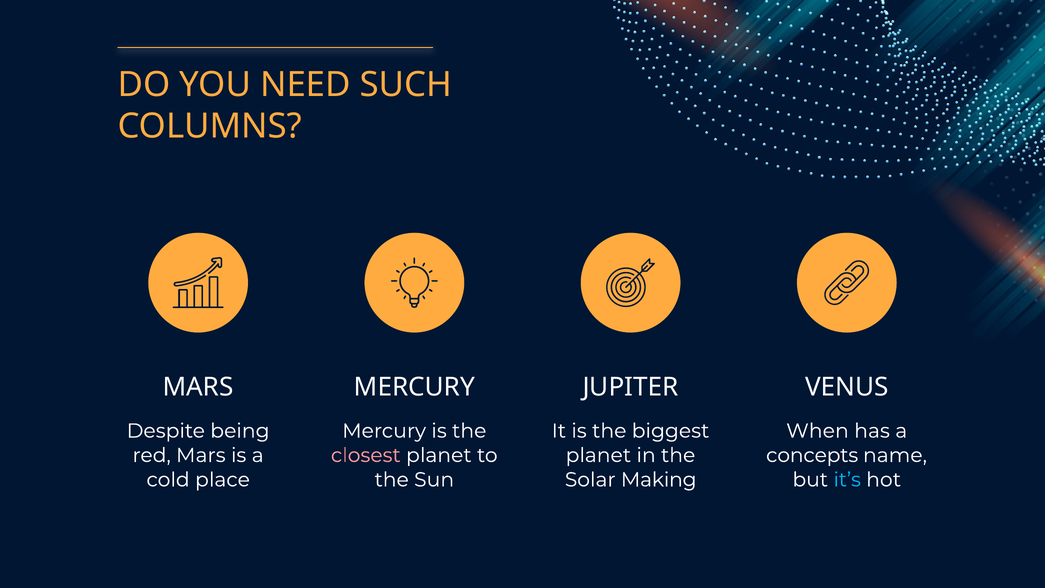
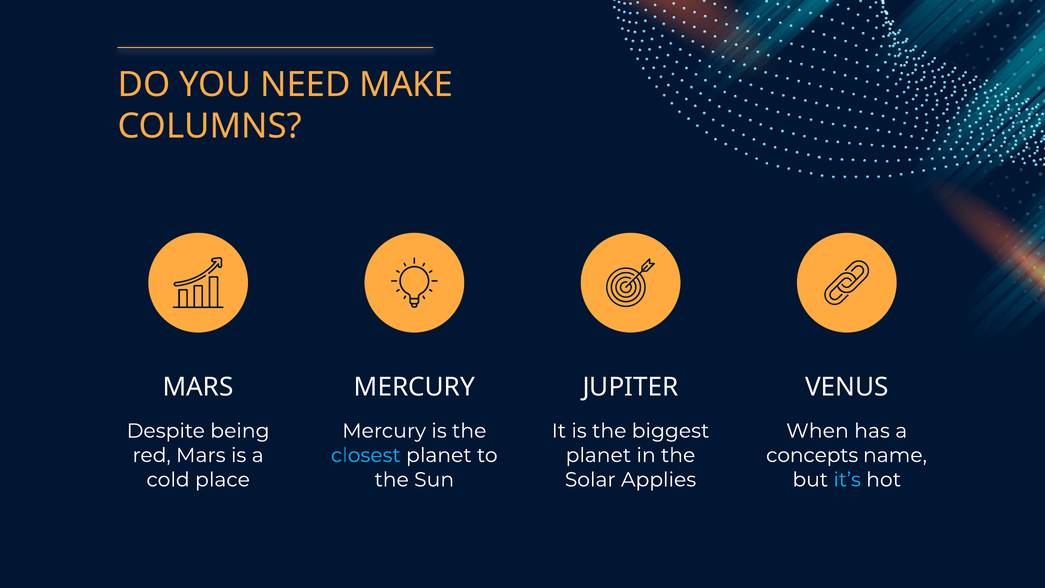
SUCH: SUCH -> MAKE
closest colour: pink -> light blue
Making: Making -> Applies
